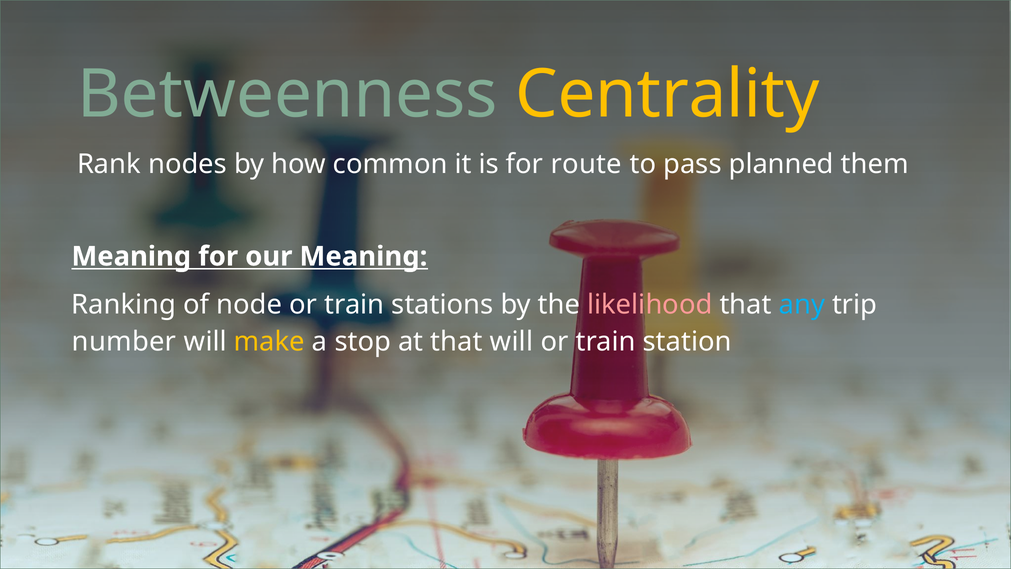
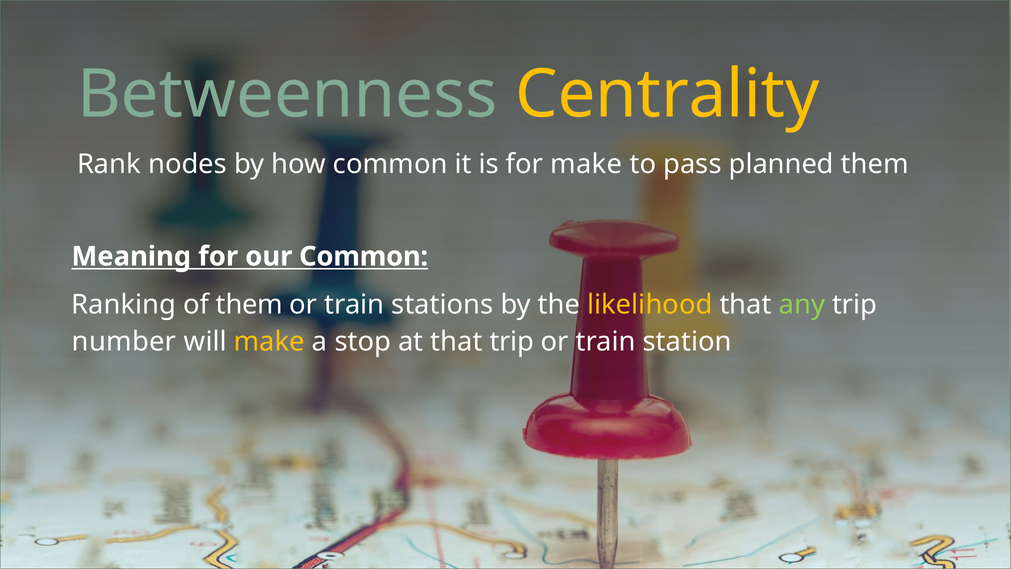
for route: route -> make
our Meaning: Meaning -> Common
of node: node -> them
likelihood colour: pink -> yellow
any colour: light blue -> light green
that will: will -> trip
